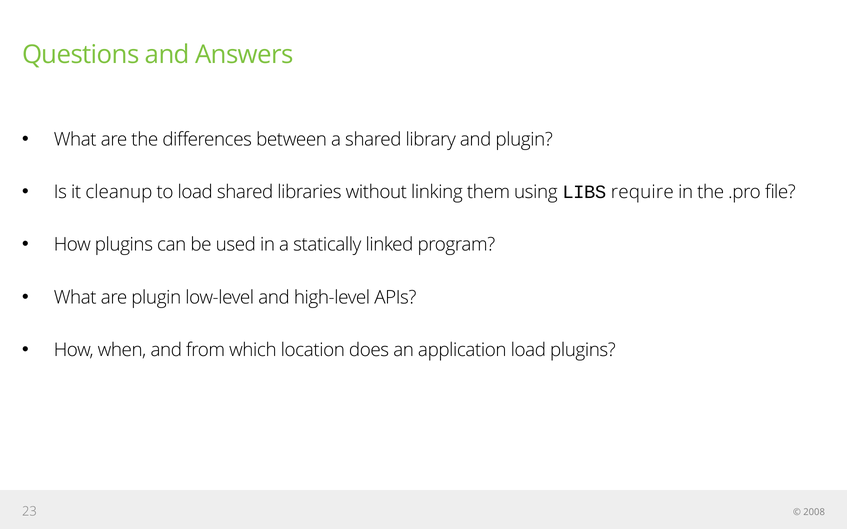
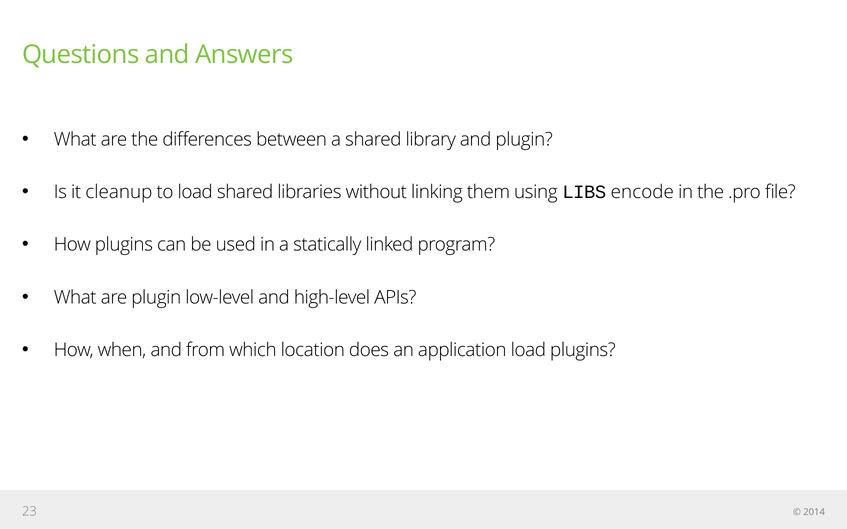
require: require -> encode
2008: 2008 -> 2014
